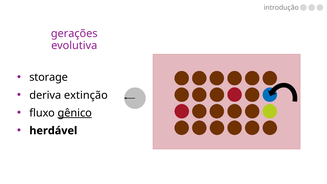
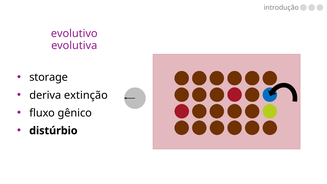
gerações: gerações -> evolutivo
gênico underline: present -> none
herdável: herdável -> distúrbio
